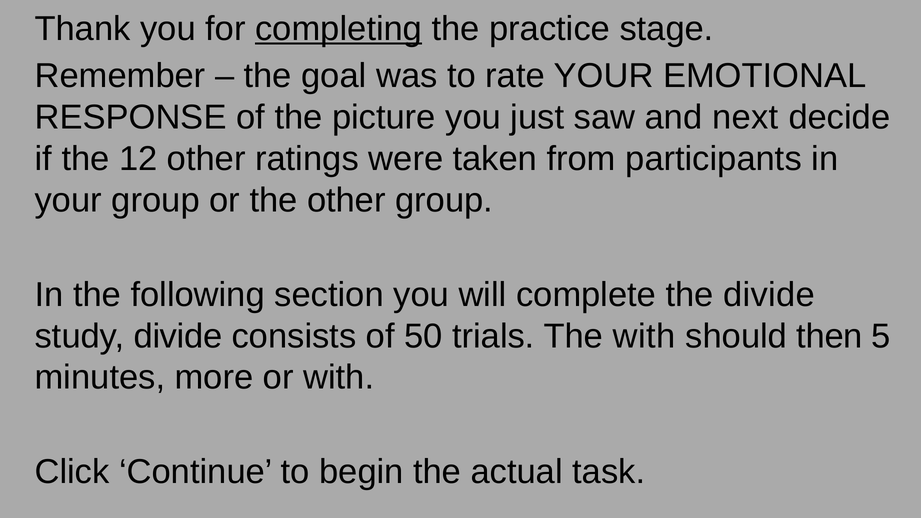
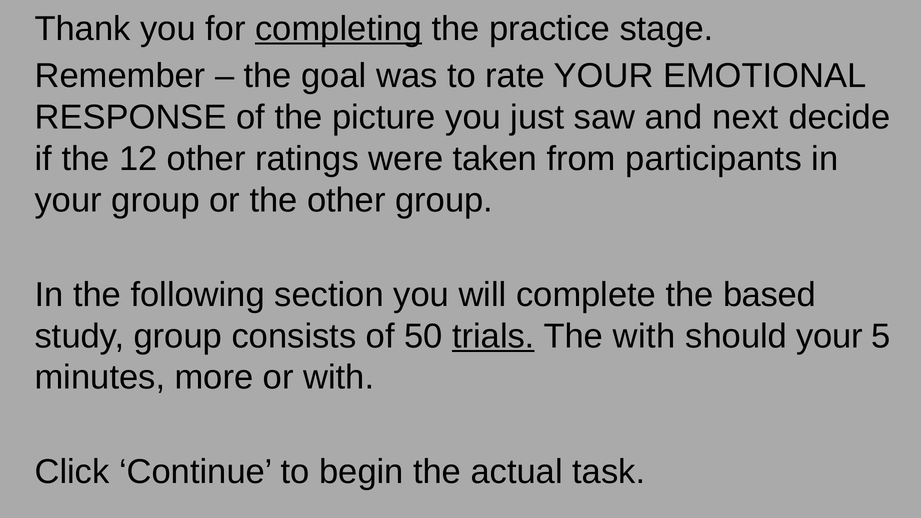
the divide: divide -> based
study divide: divide -> group
trials underline: none -> present
should then: then -> your
